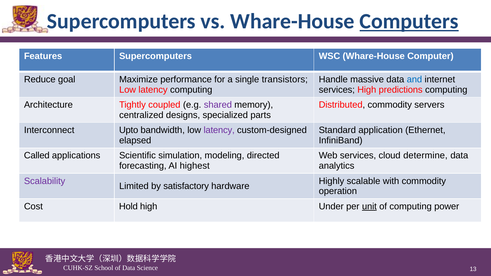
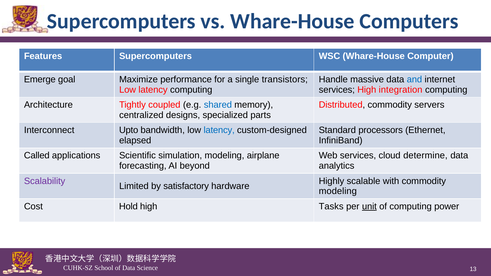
Computers underline: present -> none
Reduce: Reduce -> Emerge
predictions: predictions -> integration
shared colour: purple -> blue
latency at (219, 130) colour: purple -> blue
application: application -> processors
directed: directed -> airplane
highest: highest -> beyond
operation at (338, 191): operation -> modeling
Under: Under -> Tasks
